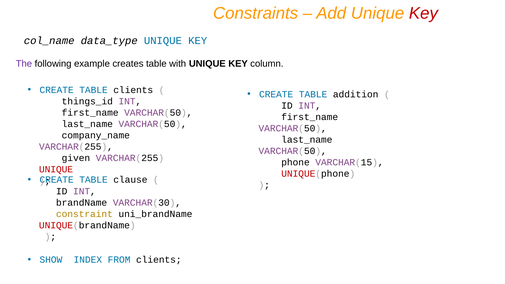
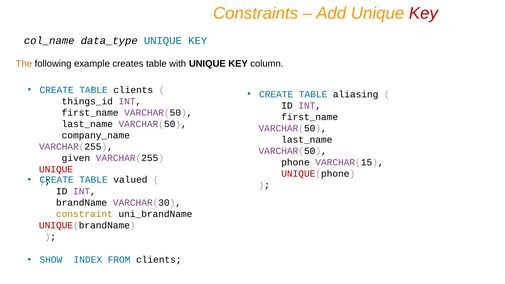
The colour: purple -> orange
addition: addition -> aliasing
clause: clause -> valued
